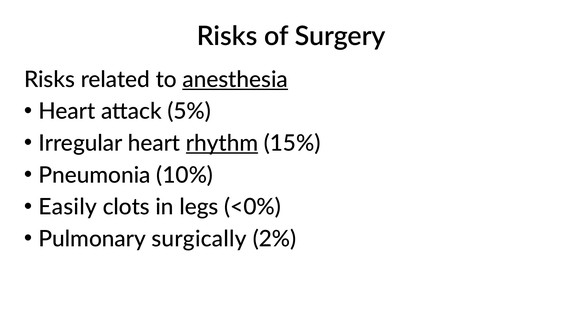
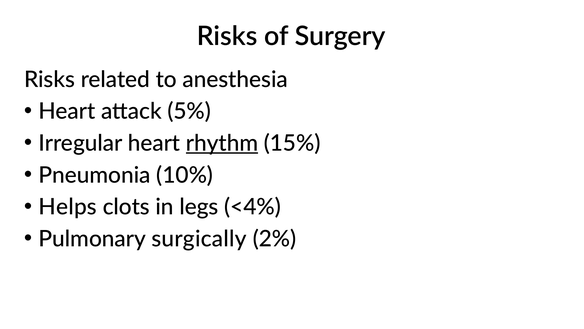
anesthesia underline: present -> none
Easily: Easily -> Helps
<0%: <0% -> <4%
